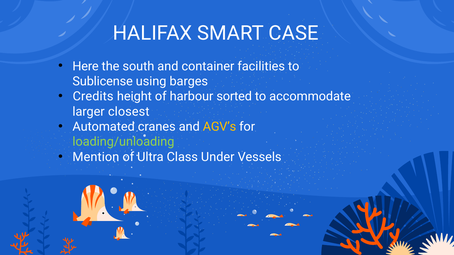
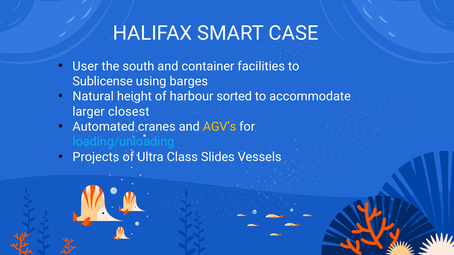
Here: Here -> User
Credits: Credits -> Natural
loading/unloading colour: light green -> light blue
Mention: Mention -> Projects
Under: Under -> Slides
